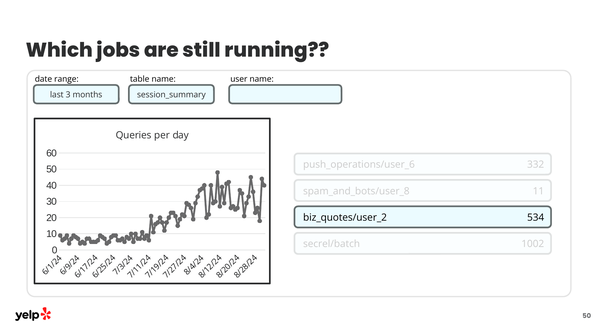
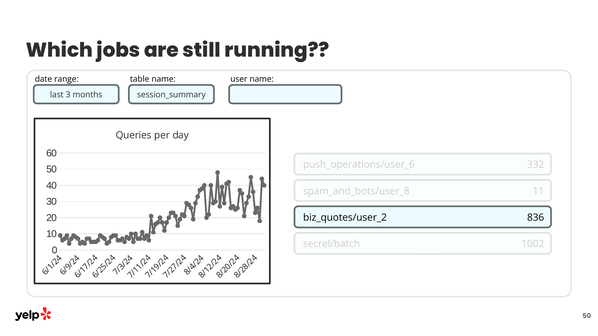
534: 534 -> 836
